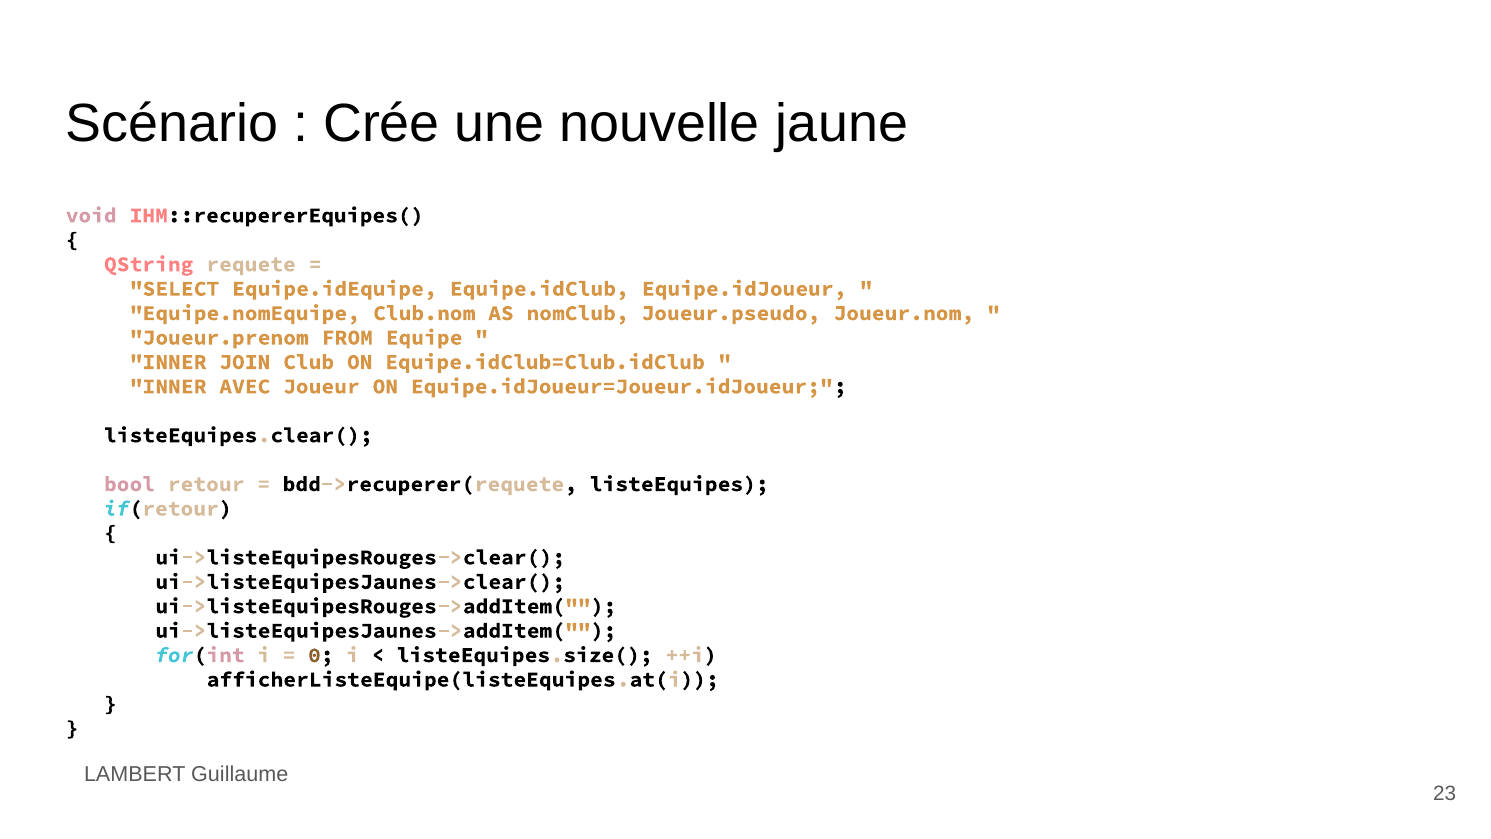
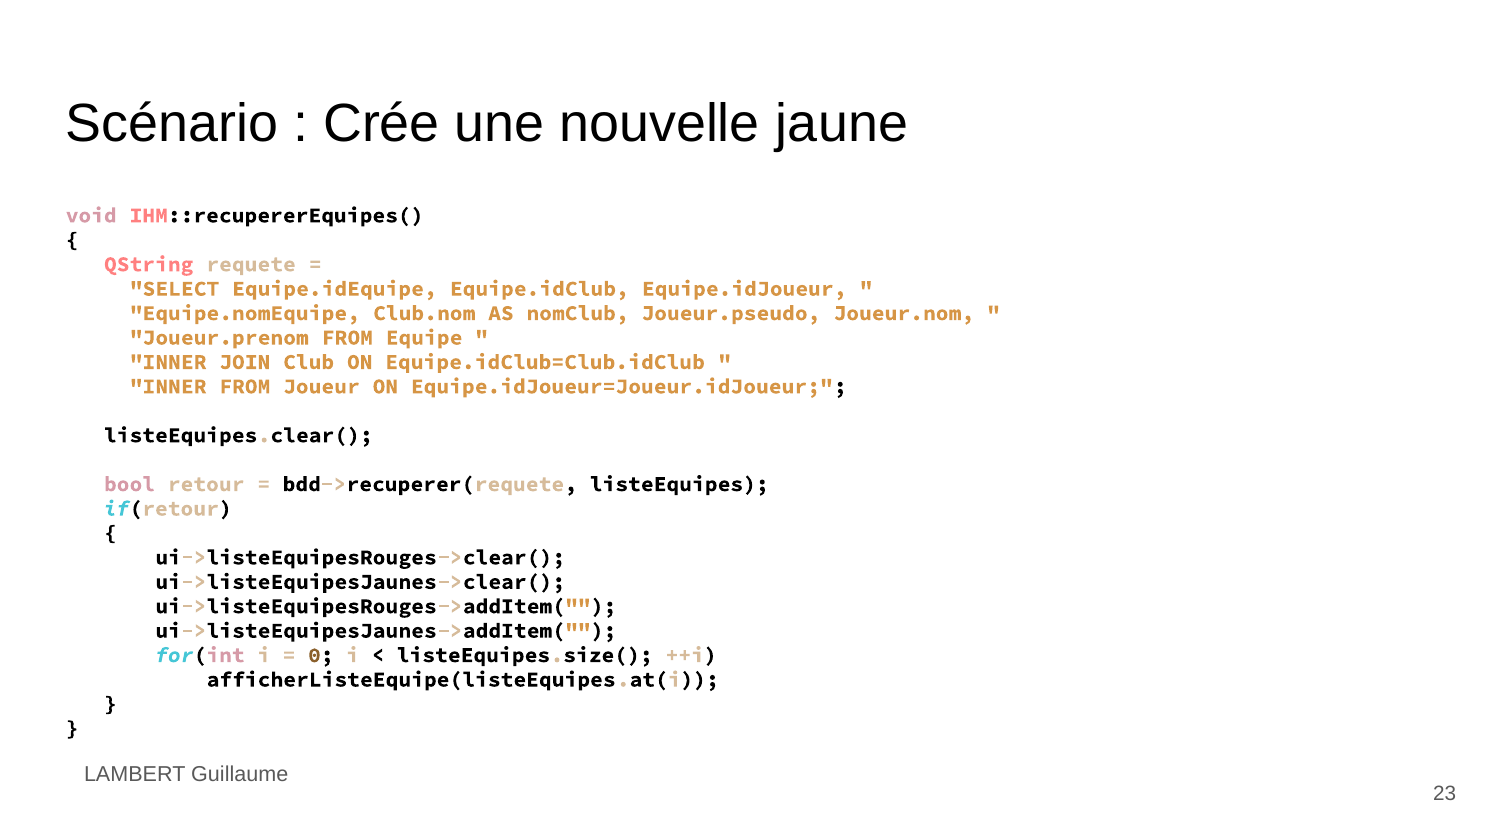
INNER AVEC: AVEC -> FROM
